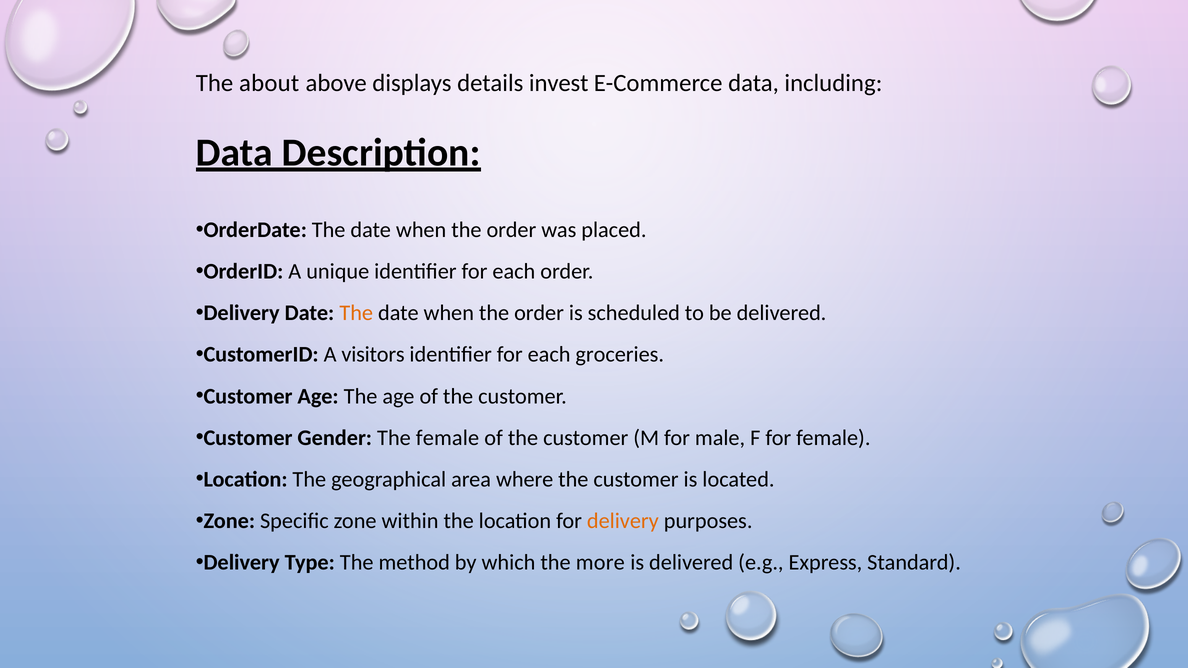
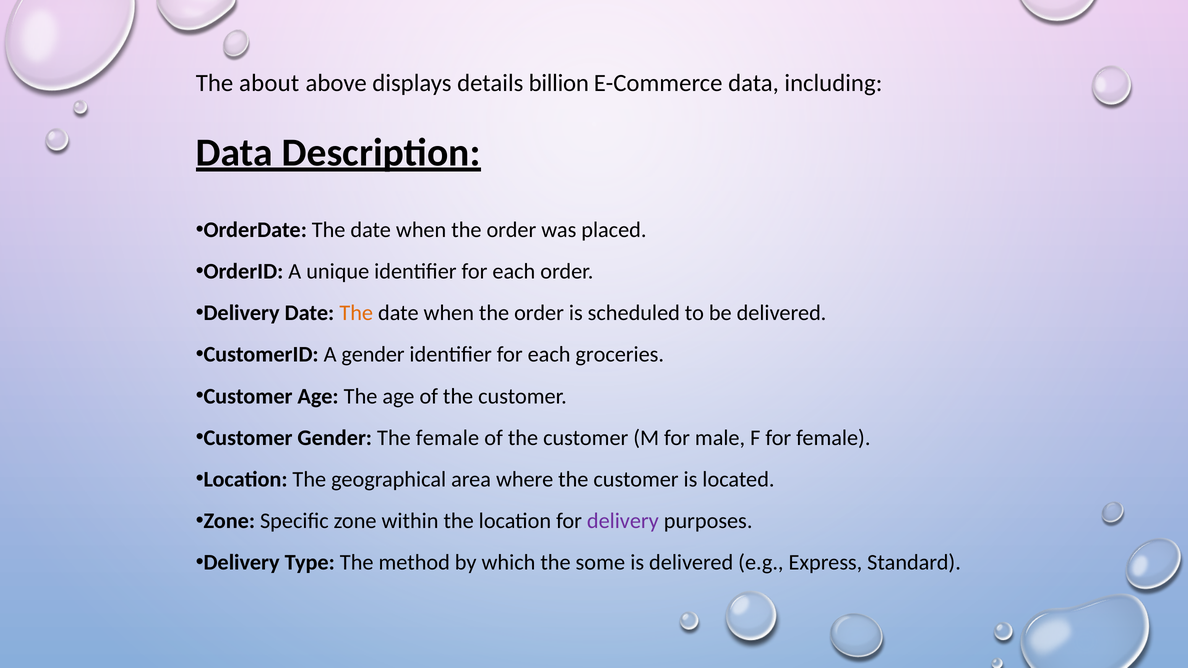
invest: invest -> billion
A visitors: visitors -> gender
delivery at (623, 521) colour: orange -> purple
more: more -> some
